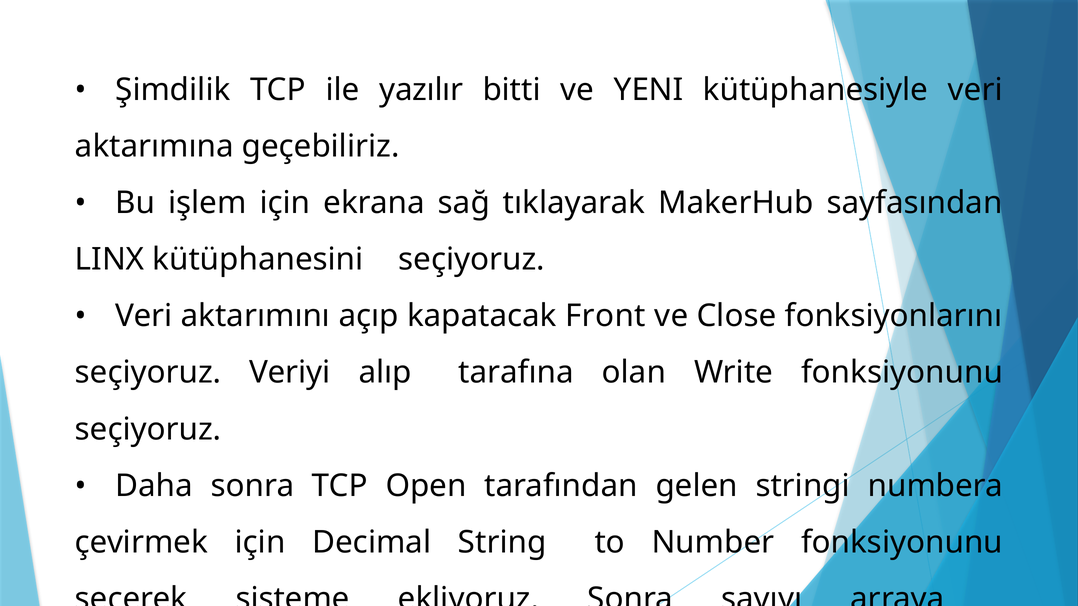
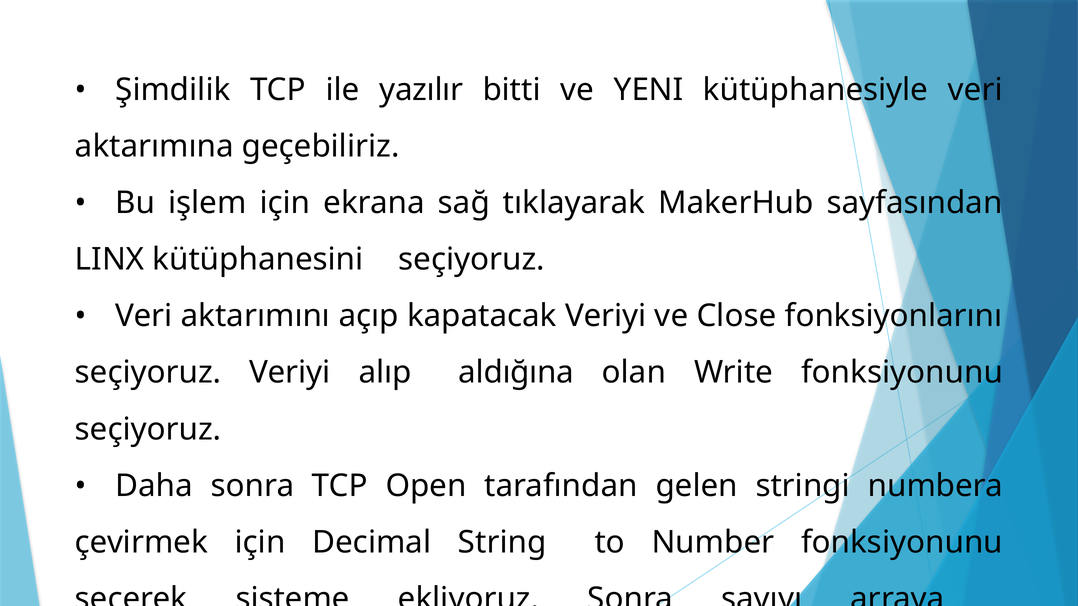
kapatacak Front: Front -> Veriyi
tarafına: tarafına -> aldığına
